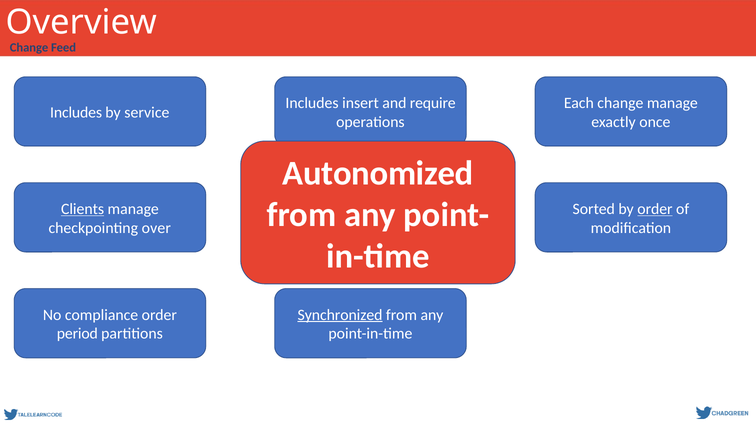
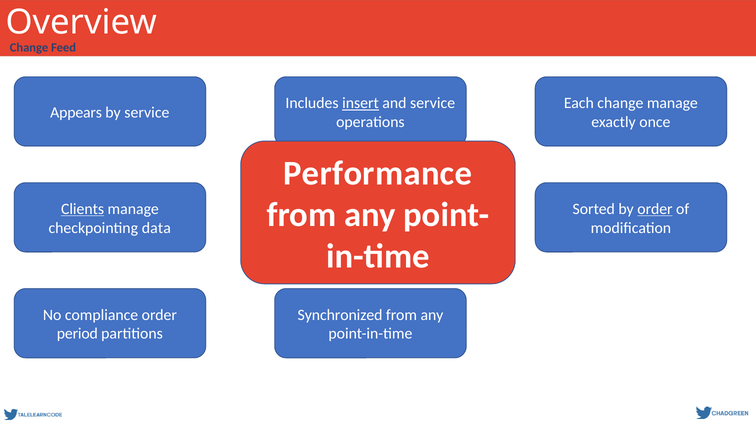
insert underline: none -> present
and require: require -> service
Includes at (76, 113): Includes -> Appears
Autonomized: Autonomized -> Performance
over: over -> data
Synchronized underline: present -> none
